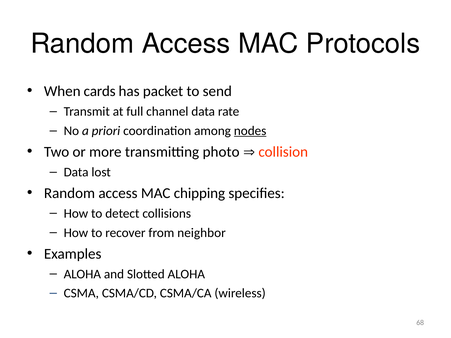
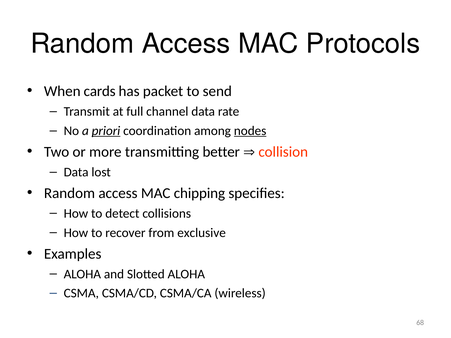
priori underline: none -> present
photo: photo -> better
neighbor: neighbor -> exclusive
